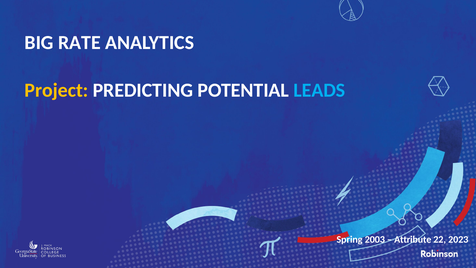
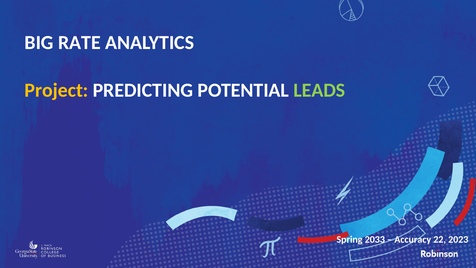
LEADS colour: light blue -> light green
2003: 2003 -> 2033
Attribute: Attribute -> Accuracy
